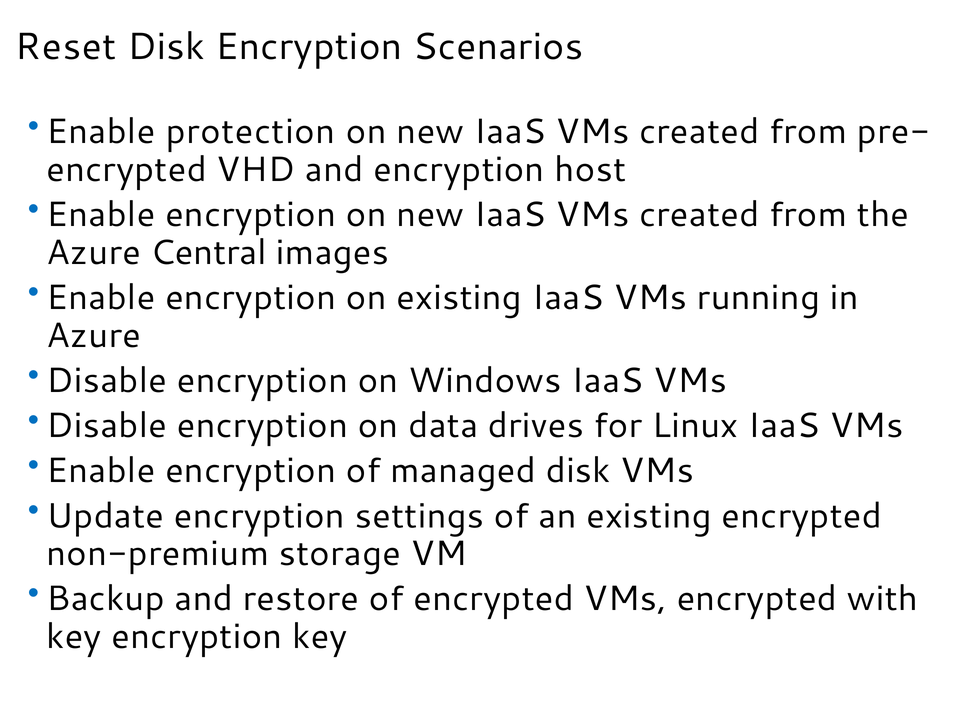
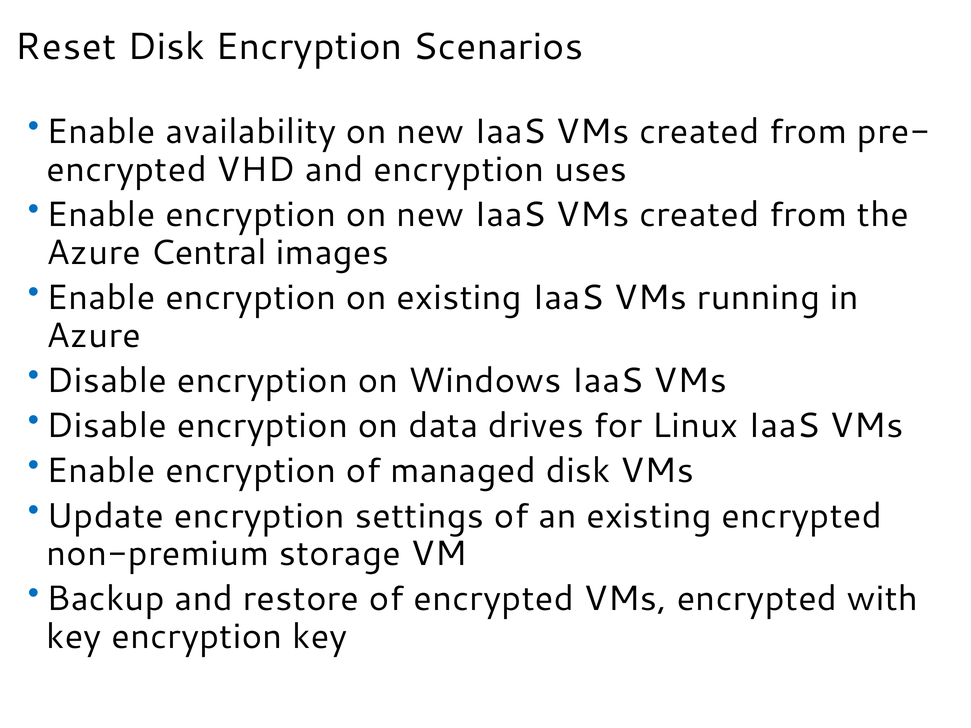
protection: protection -> availability
host: host -> uses
